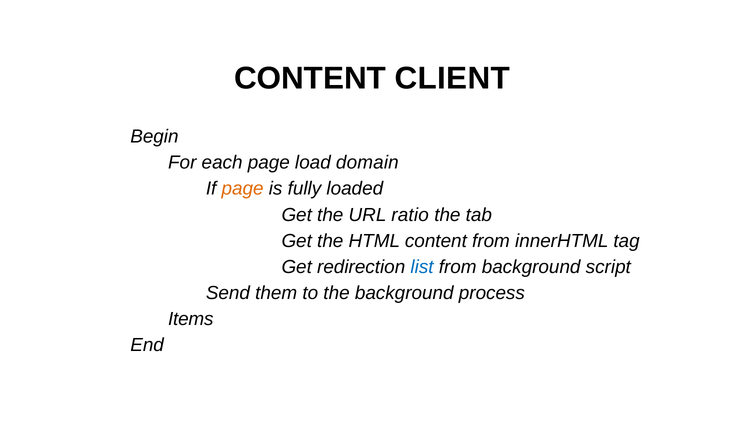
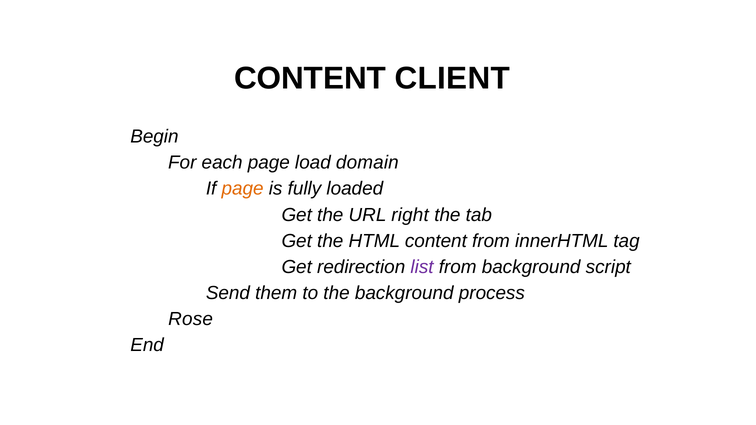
ratio: ratio -> right
list colour: blue -> purple
Items: Items -> Rose
